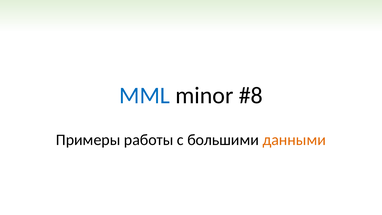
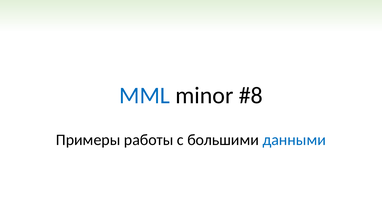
данными colour: orange -> blue
